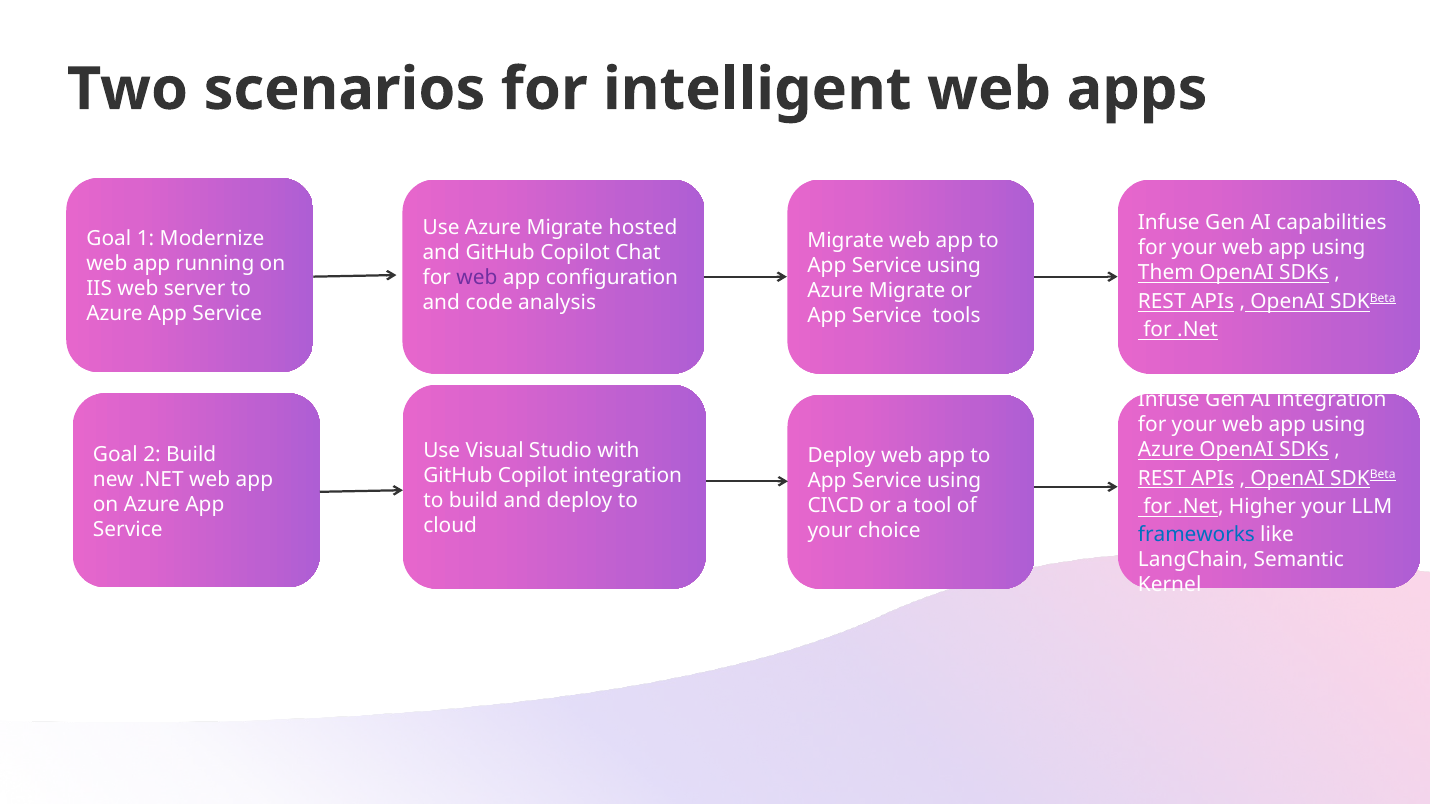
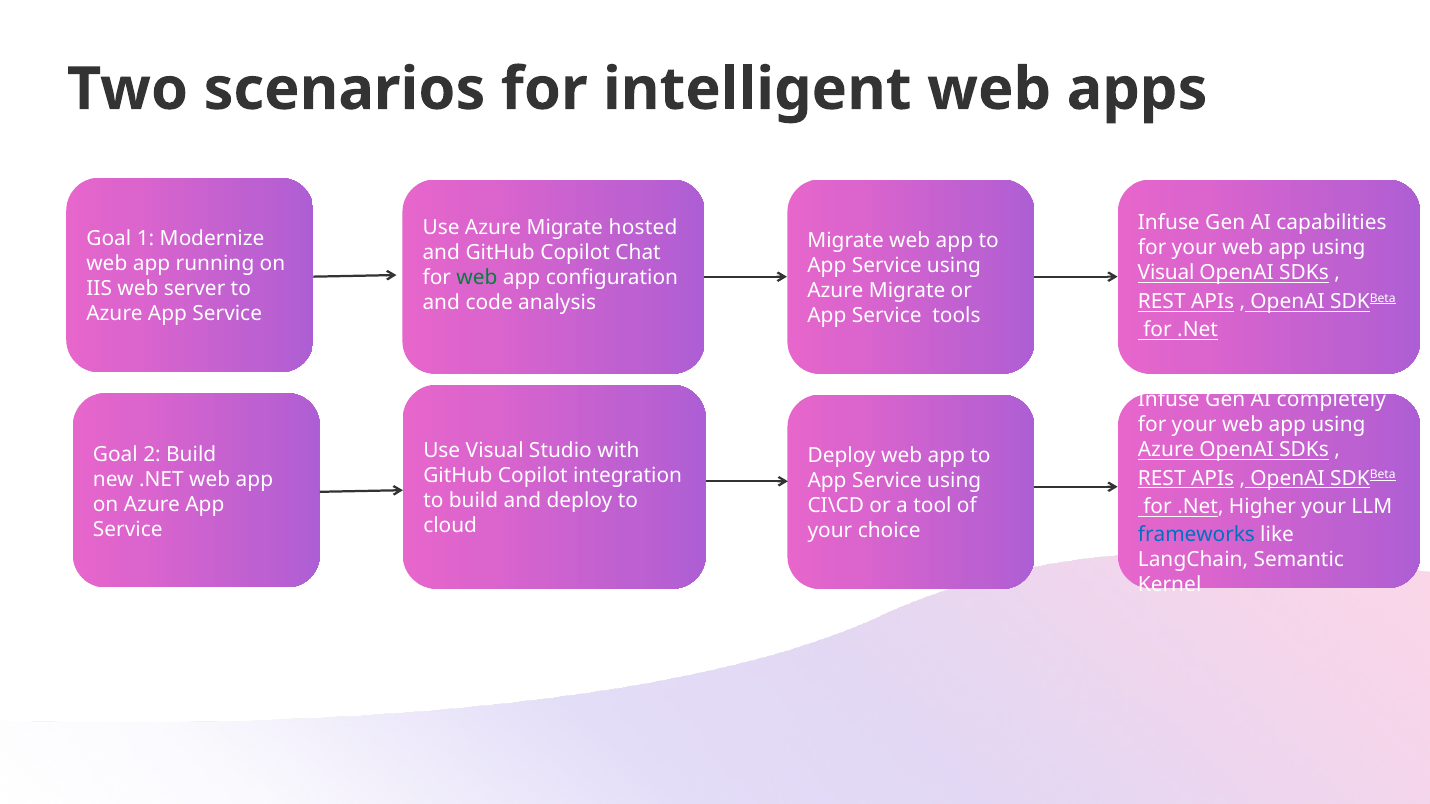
Them at (1166, 273): Them -> Visual
web at (477, 278) colour: purple -> green
AI integration: integration -> completely
